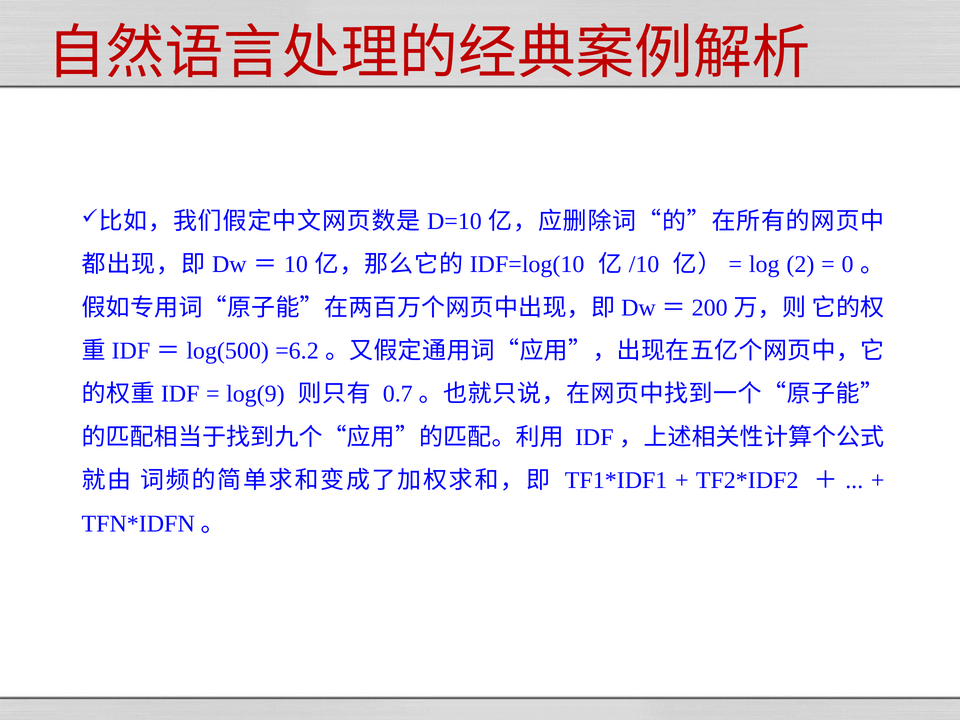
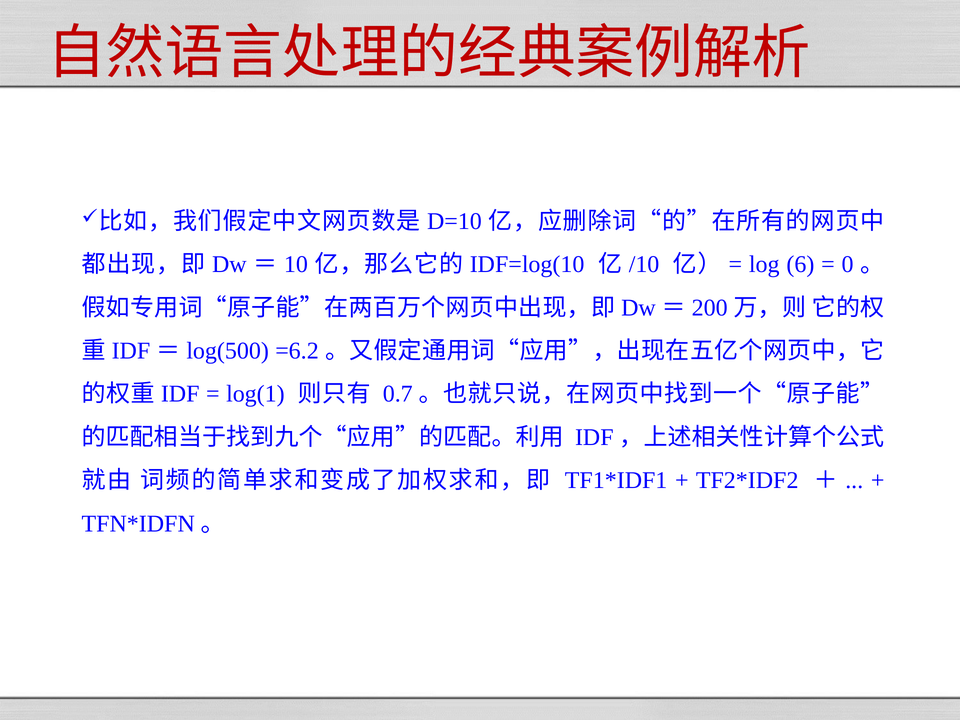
2: 2 -> 6
log(9: log(9 -> log(1
